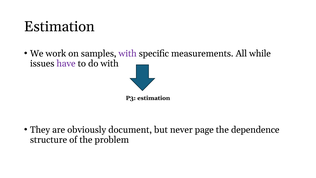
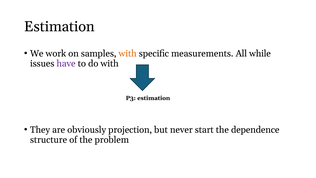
with at (128, 53) colour: purple -> orange
document: document -> projection
page: page -> start
